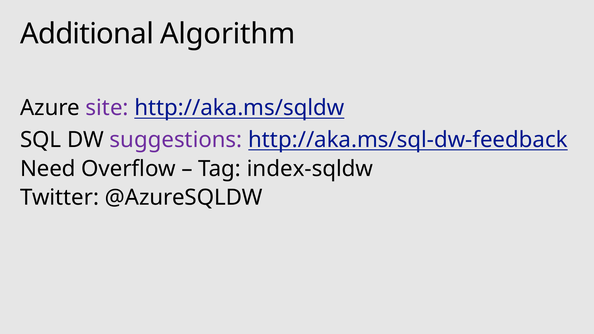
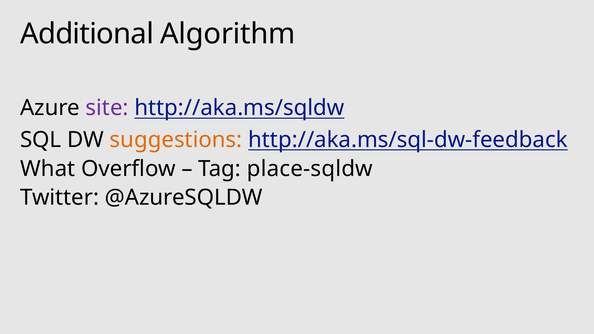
suggestions colour: purple -> orange
Need: Need -> What
index-sqldw: index-sqldw -> place-sqldw
